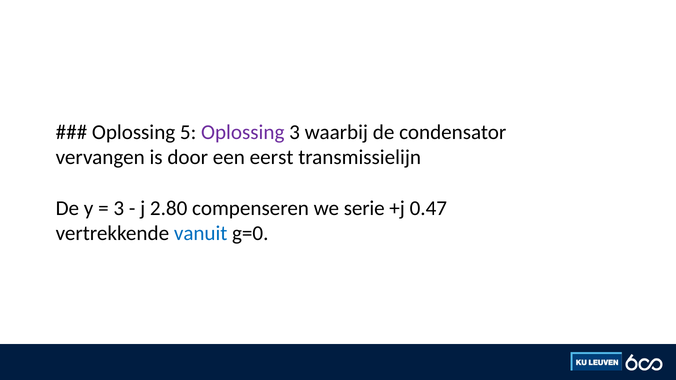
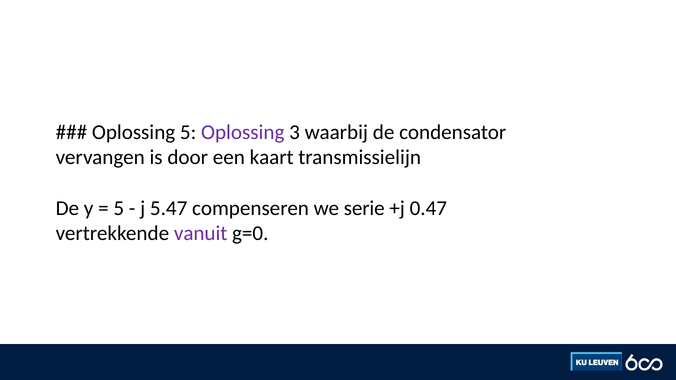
eerst: eerst -> kaart
3 at (119, 208): 3 -> 5
2.80: 2.80 -> 5.47
vanuit colour: blue -> purple
